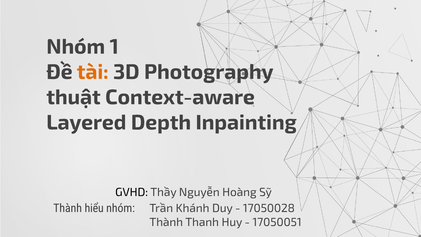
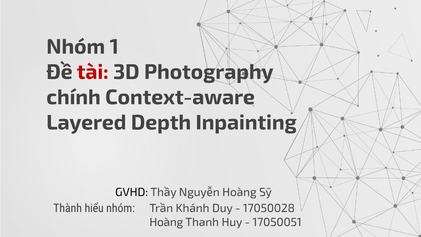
tài colour: orange -> red
thuật: thuật -> chính
Thành at (166, 222): Thành -> Hoàng
